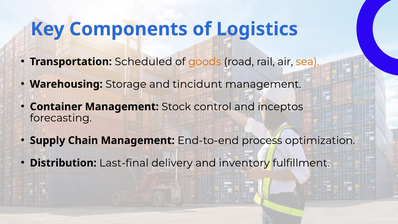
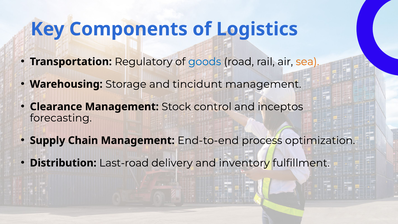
Scheduled: Scheduled -> Regulatory
goods colour: orange -> blue
Container: Container -> Clearance
Last-final: Last-final -> Last-road
